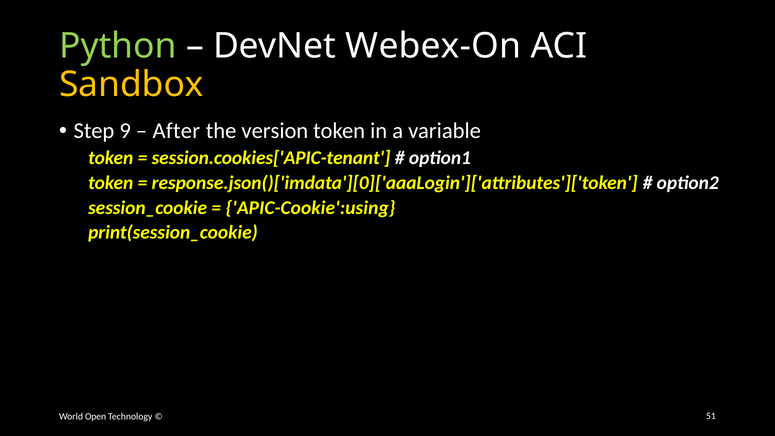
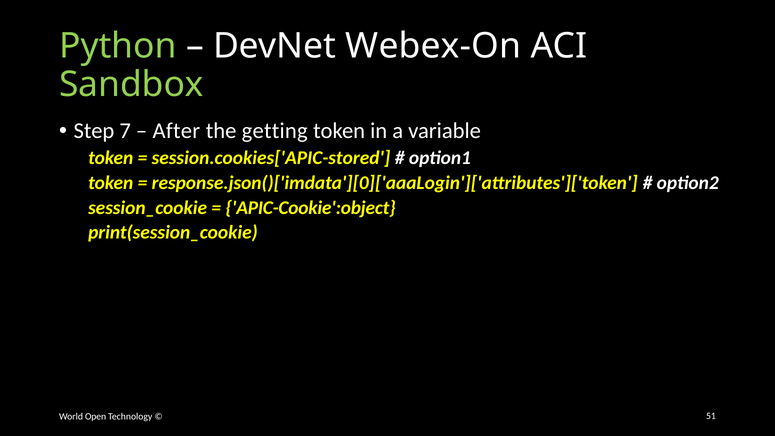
Sandbox colour: yellow -> light green
9: 9 -> 7
version: version -> getting
session.cookies['APIC-tenant: session.cookies['APIC-tenant -> session.cookies['APIC-stored
APIC-Cookie':using: APIC-Cookie':using -> APIC-Cookie':object
